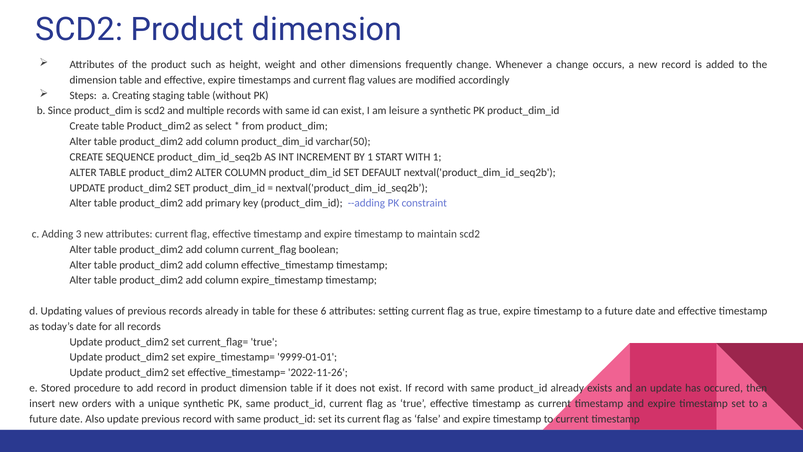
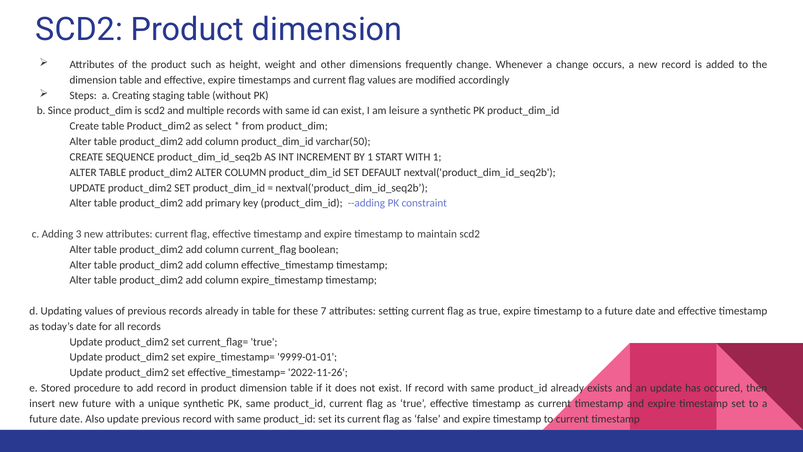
6: 6 -> 7
new orders: orders -> future
